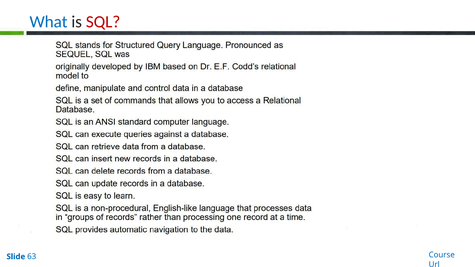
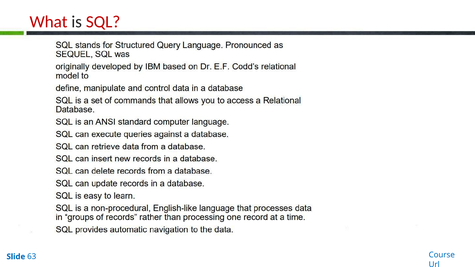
What colour: blue -> red
